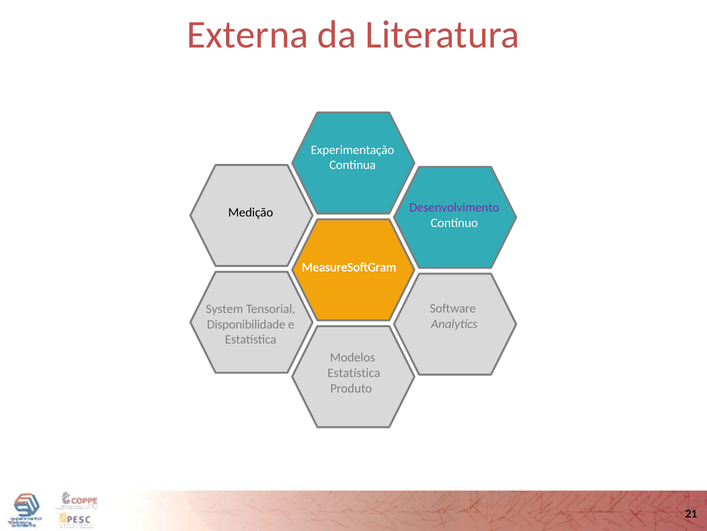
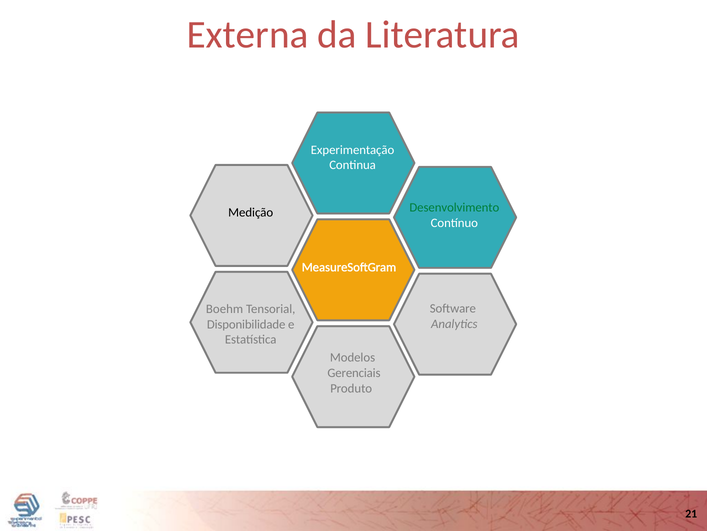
Desenvolvimento colour: purple -> green
System: System -> Boehm
Estatística at (354, 372): Estatística -> Gerenciais
